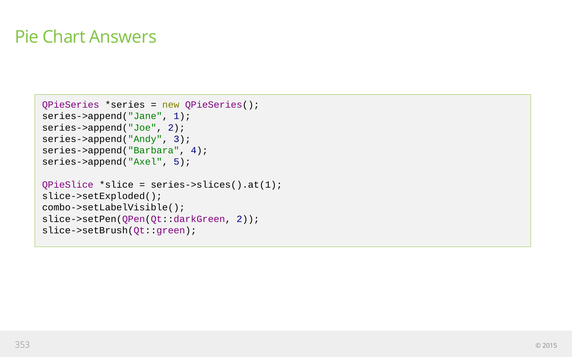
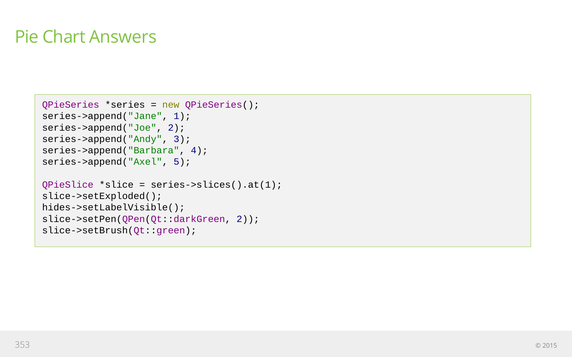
combo->setLabelVisible(: combo->setLabelVisible( -> hides->setLabelVisible(
